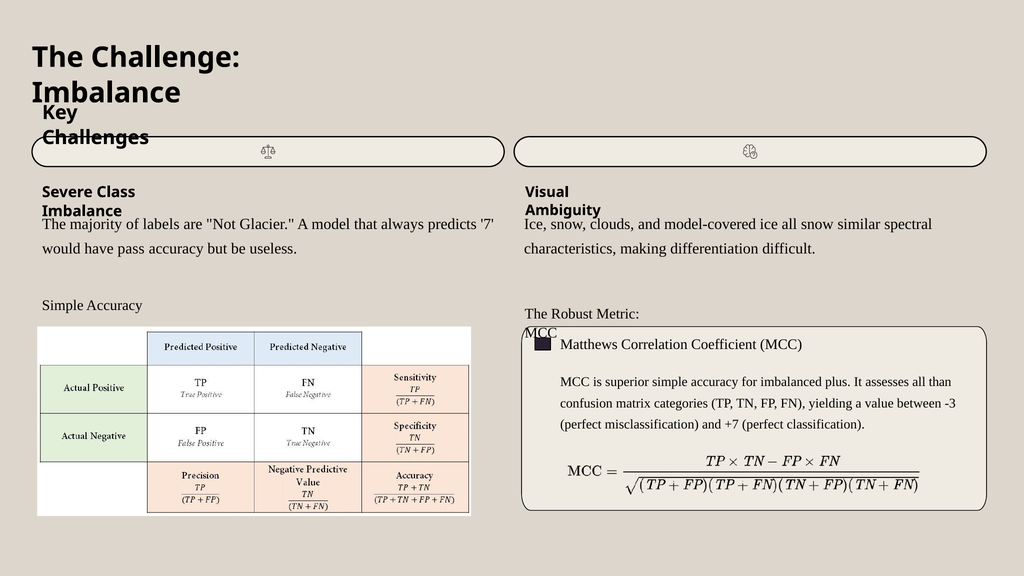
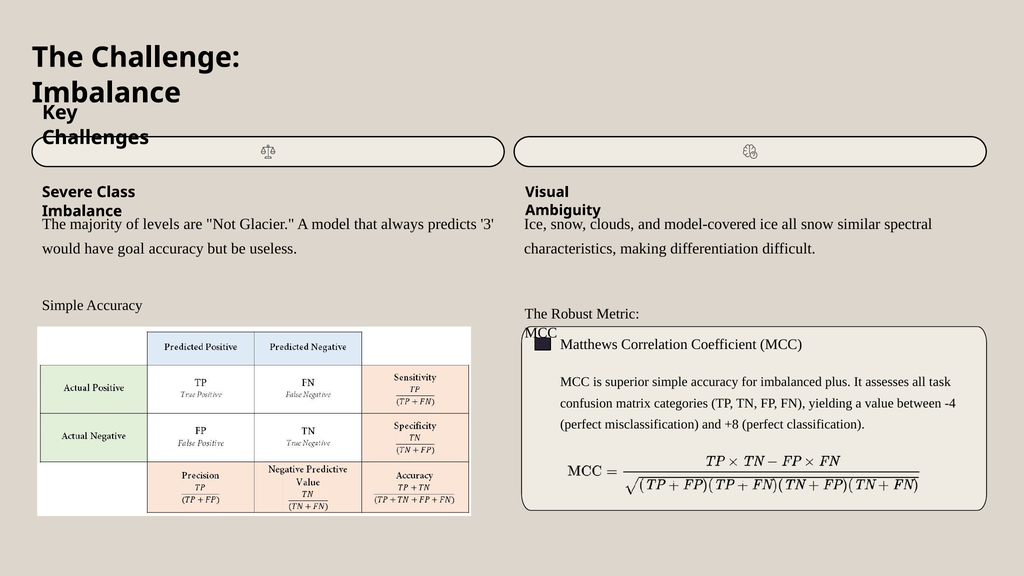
labels: labels -> levels
7: 7 -> 3
pass: pass -> goal
than: than -> task
-3: -3 -> -4
+7: +7 -> +8
